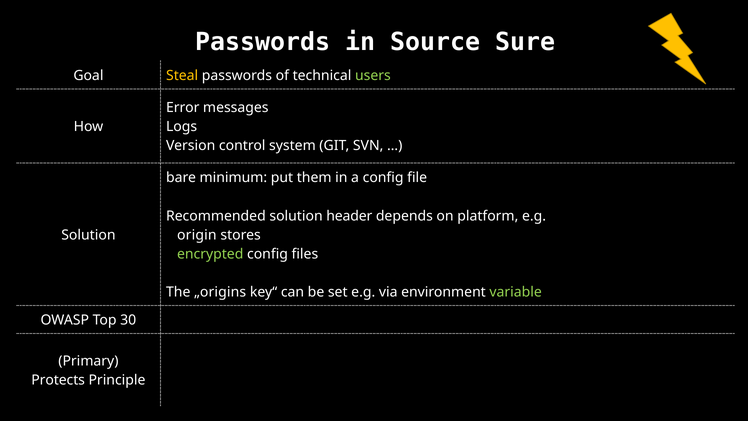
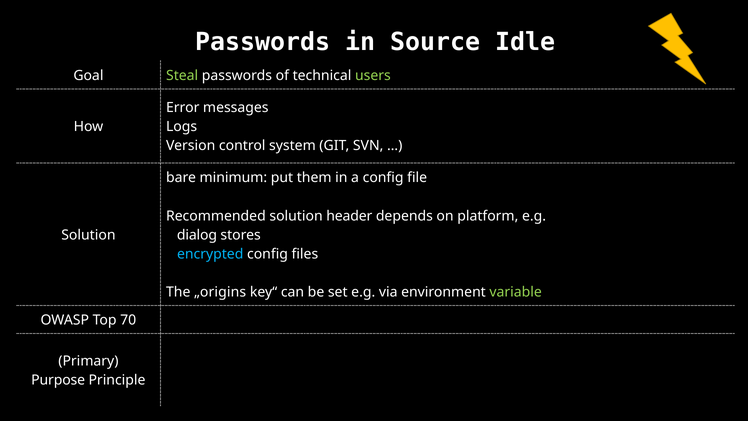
Sure: Sure -> Idle
Steal colour: yellow -> light green
origin: origin -> dialog
encrypted colour: light green -> light blue
30: 30 -> 70
Protects: Protects -> Purpose
